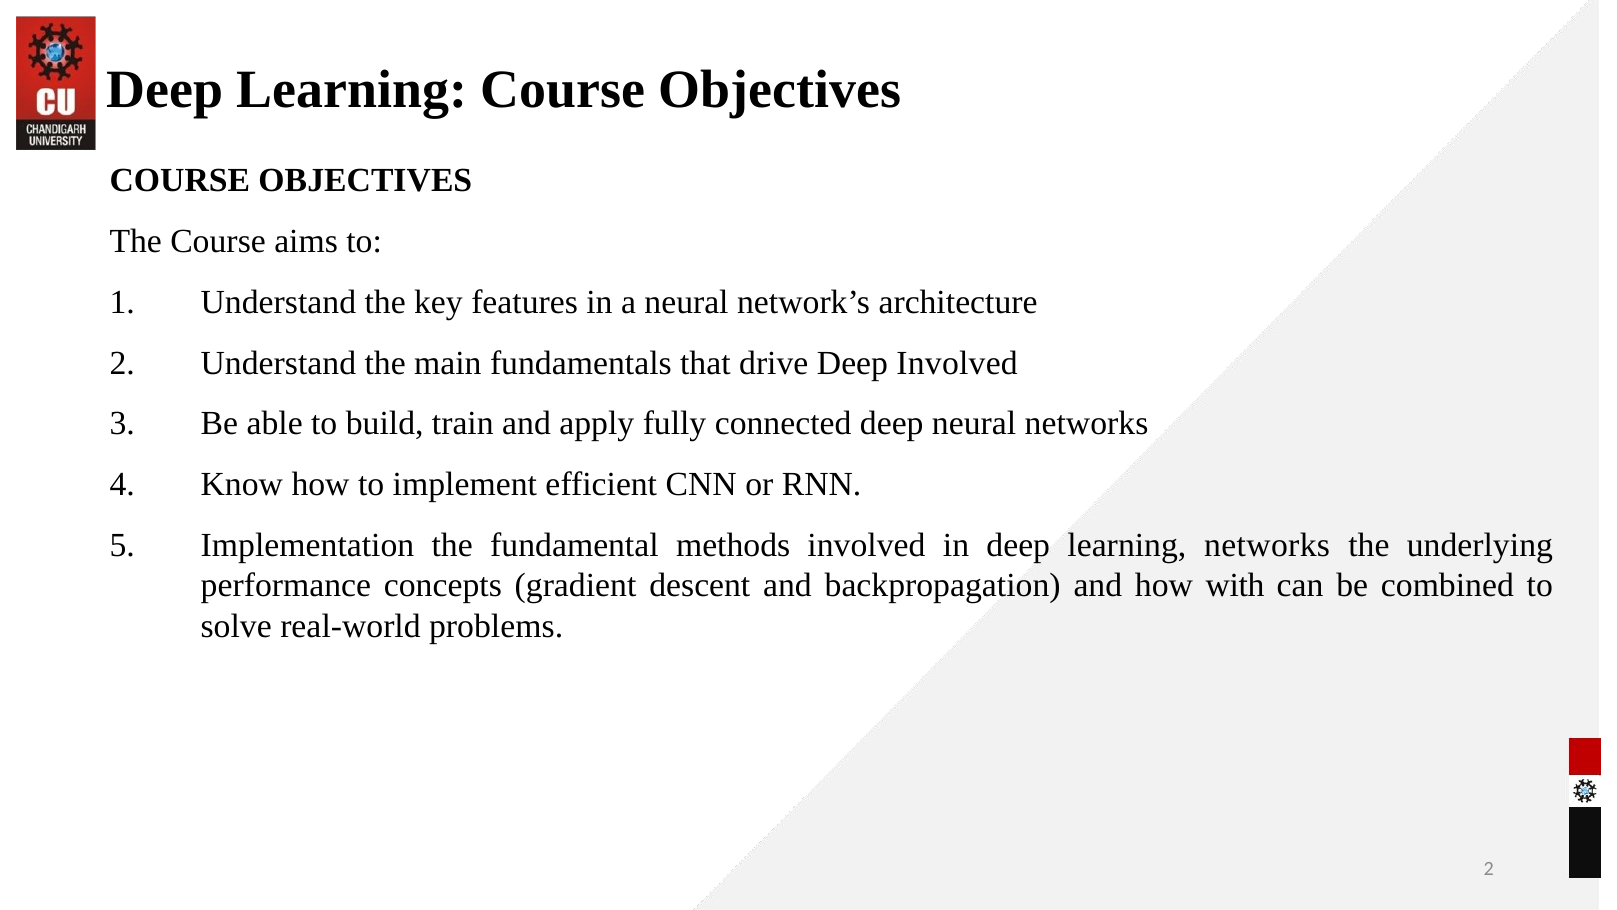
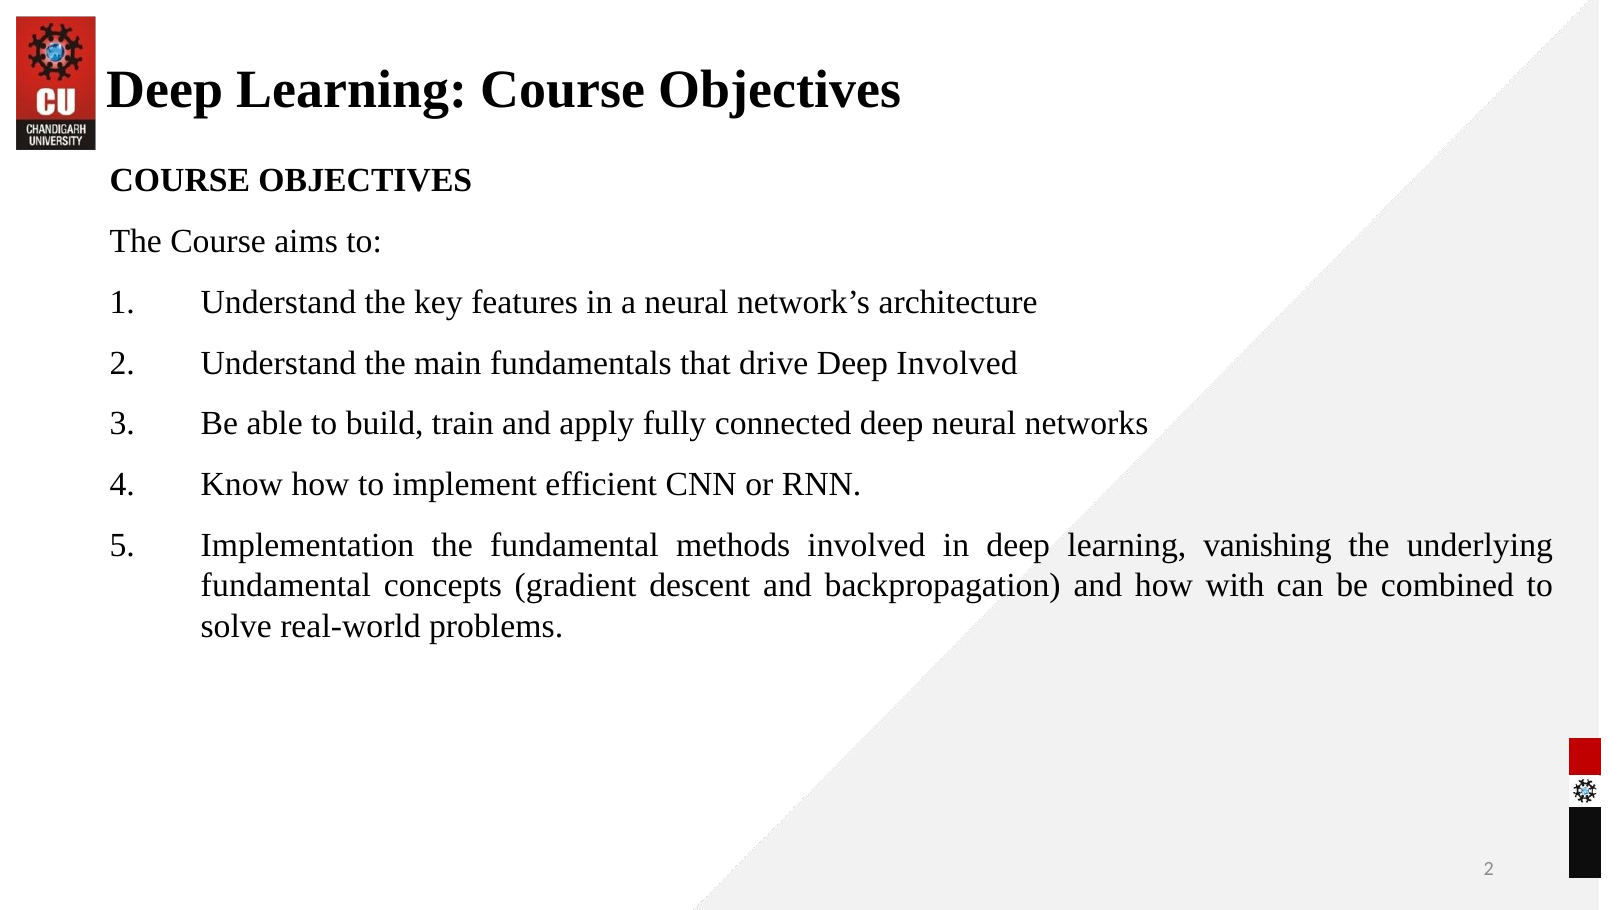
learning networks: networks -> vanishing
performance at (286, 585): performance -> fundamental
